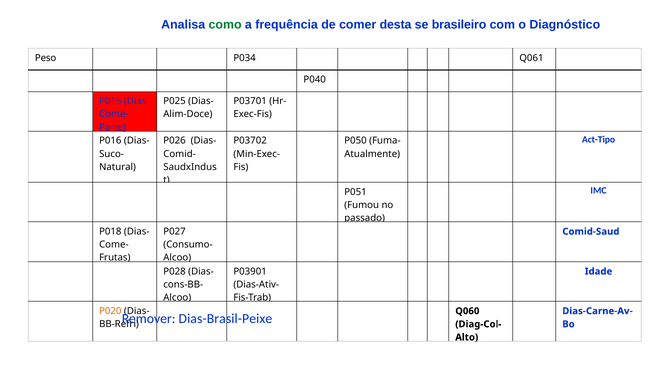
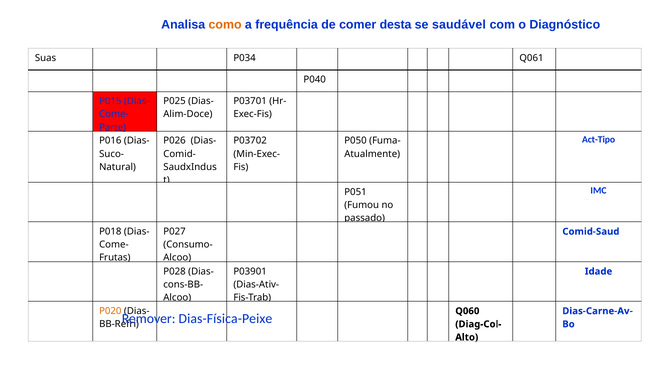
como colour: green -> orange
brasileiro: brasileiro -> saudável
Peso: Peso -> Suas
Dias-Brasil-Peixe: Dias-Brasil-Peixe -> Dias-Física-Peixe
